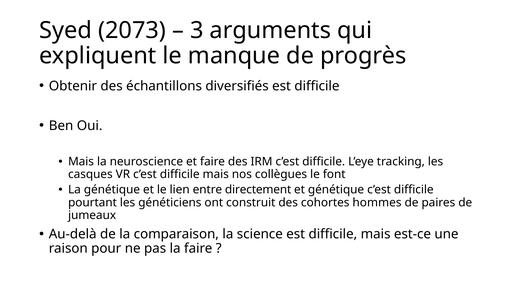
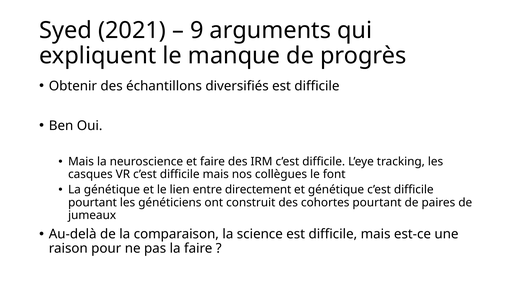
2073: 2073 -> 2021
3: 3 -> 9
cohortes hommes: hommes -> pourtant
